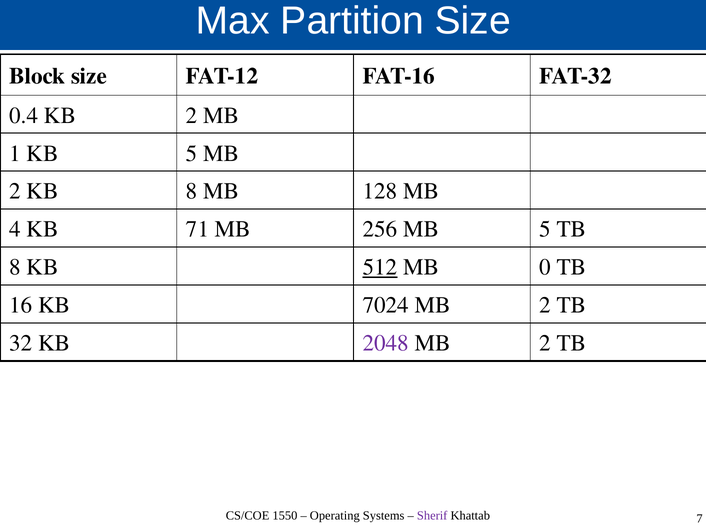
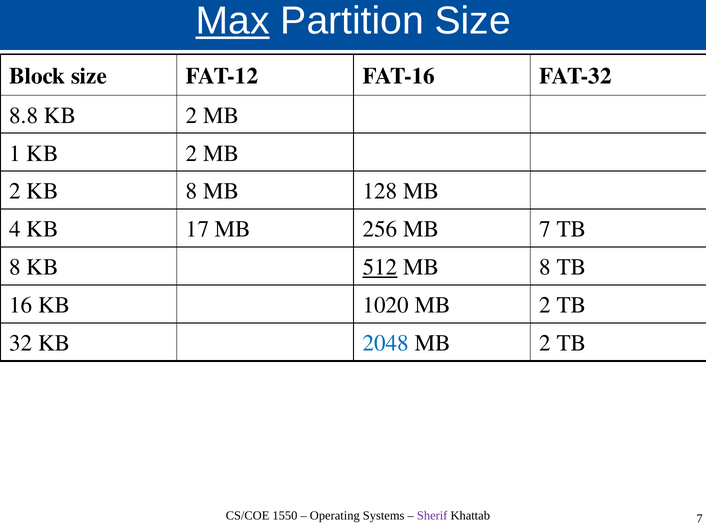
Max underline: none -> present
0.4: 0.4 -> 8.8
1 KB 5: 5 -> 2
71: 71 -> 17
MB 5: 5 -> 7
MB 0: 0 -> 8
7024: 7024 -> 1020
2048 colour: purple -> blue
